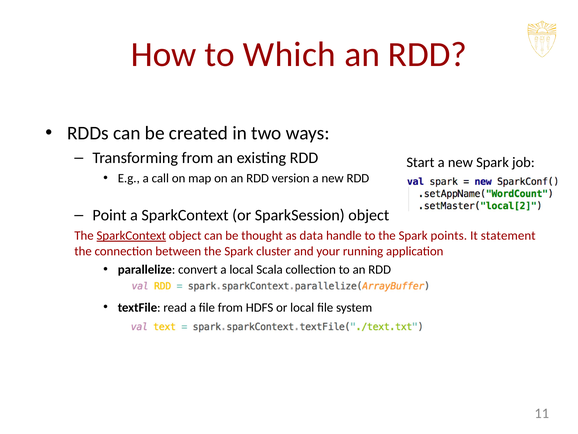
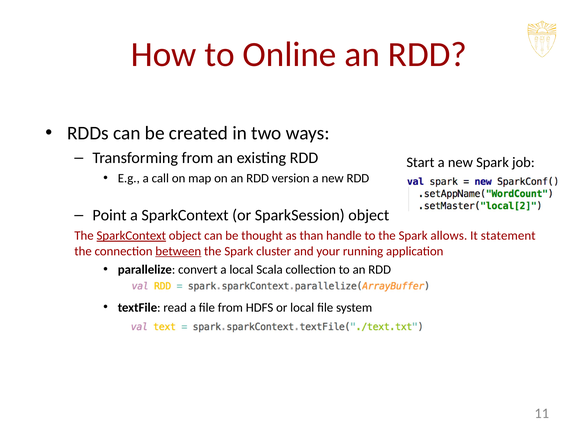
Which: Which -> Online
data: data -> than
points: points -> allows
between underline: none -> present
